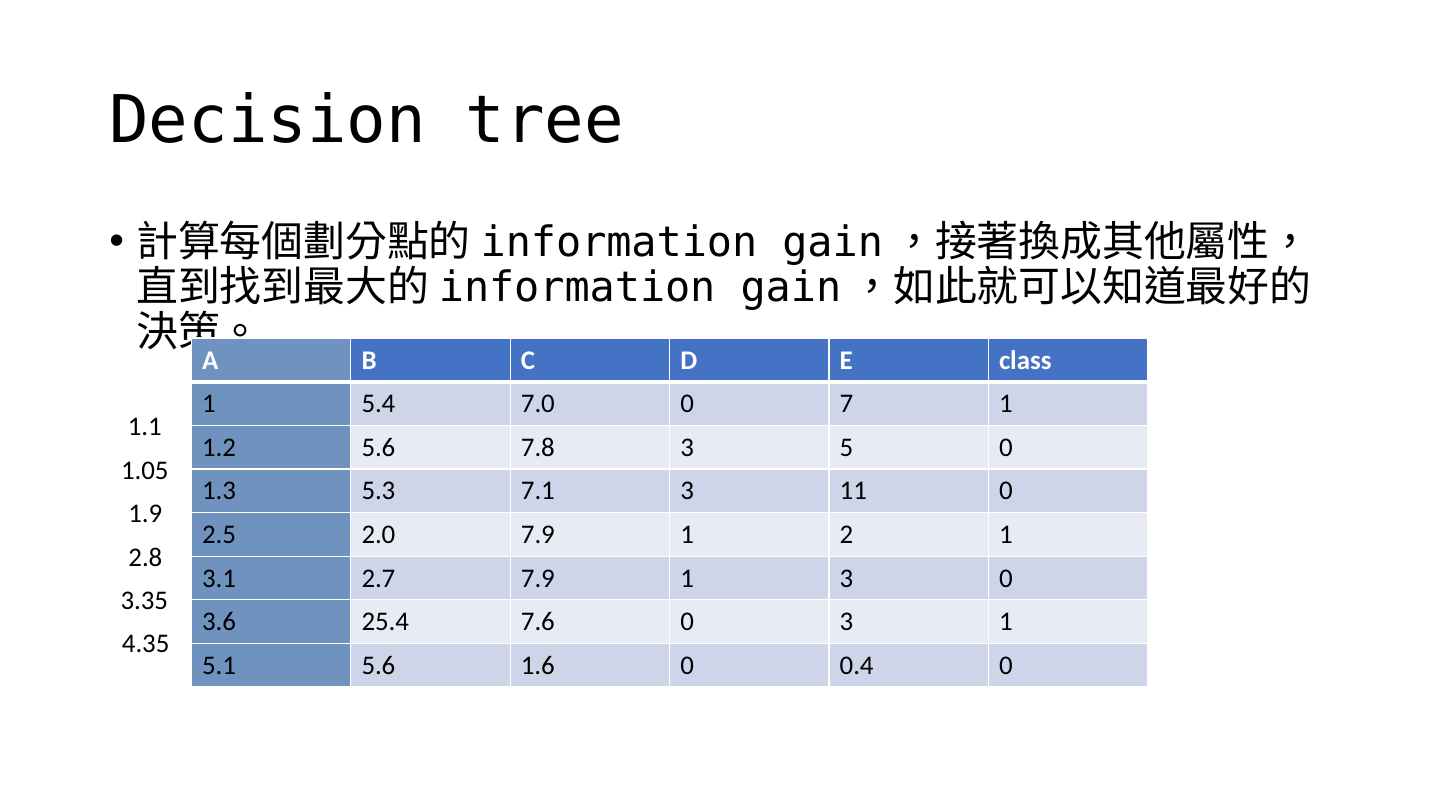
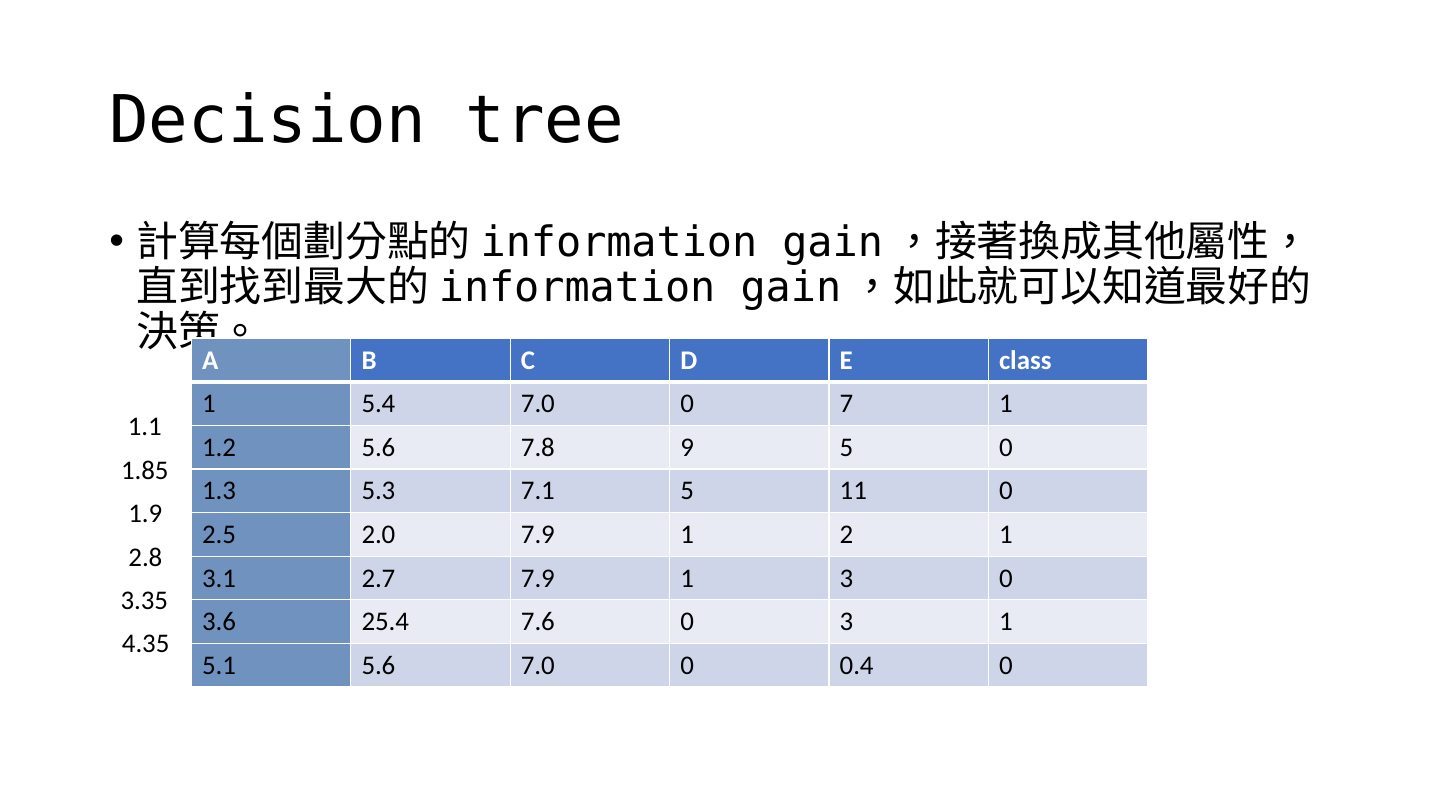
7.8 3: 3 -> 9
1.05: 1.05 -> 1.85
7.1 3: 3 -> 5
5.6 1.6: 1.6 -> 7.0
